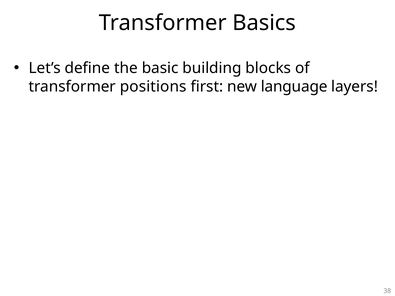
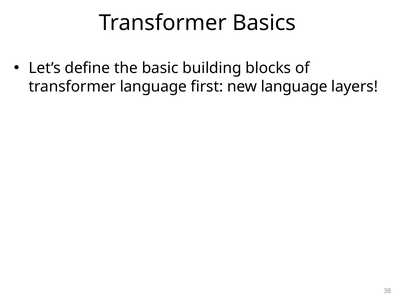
transformer positions: positions -> language
